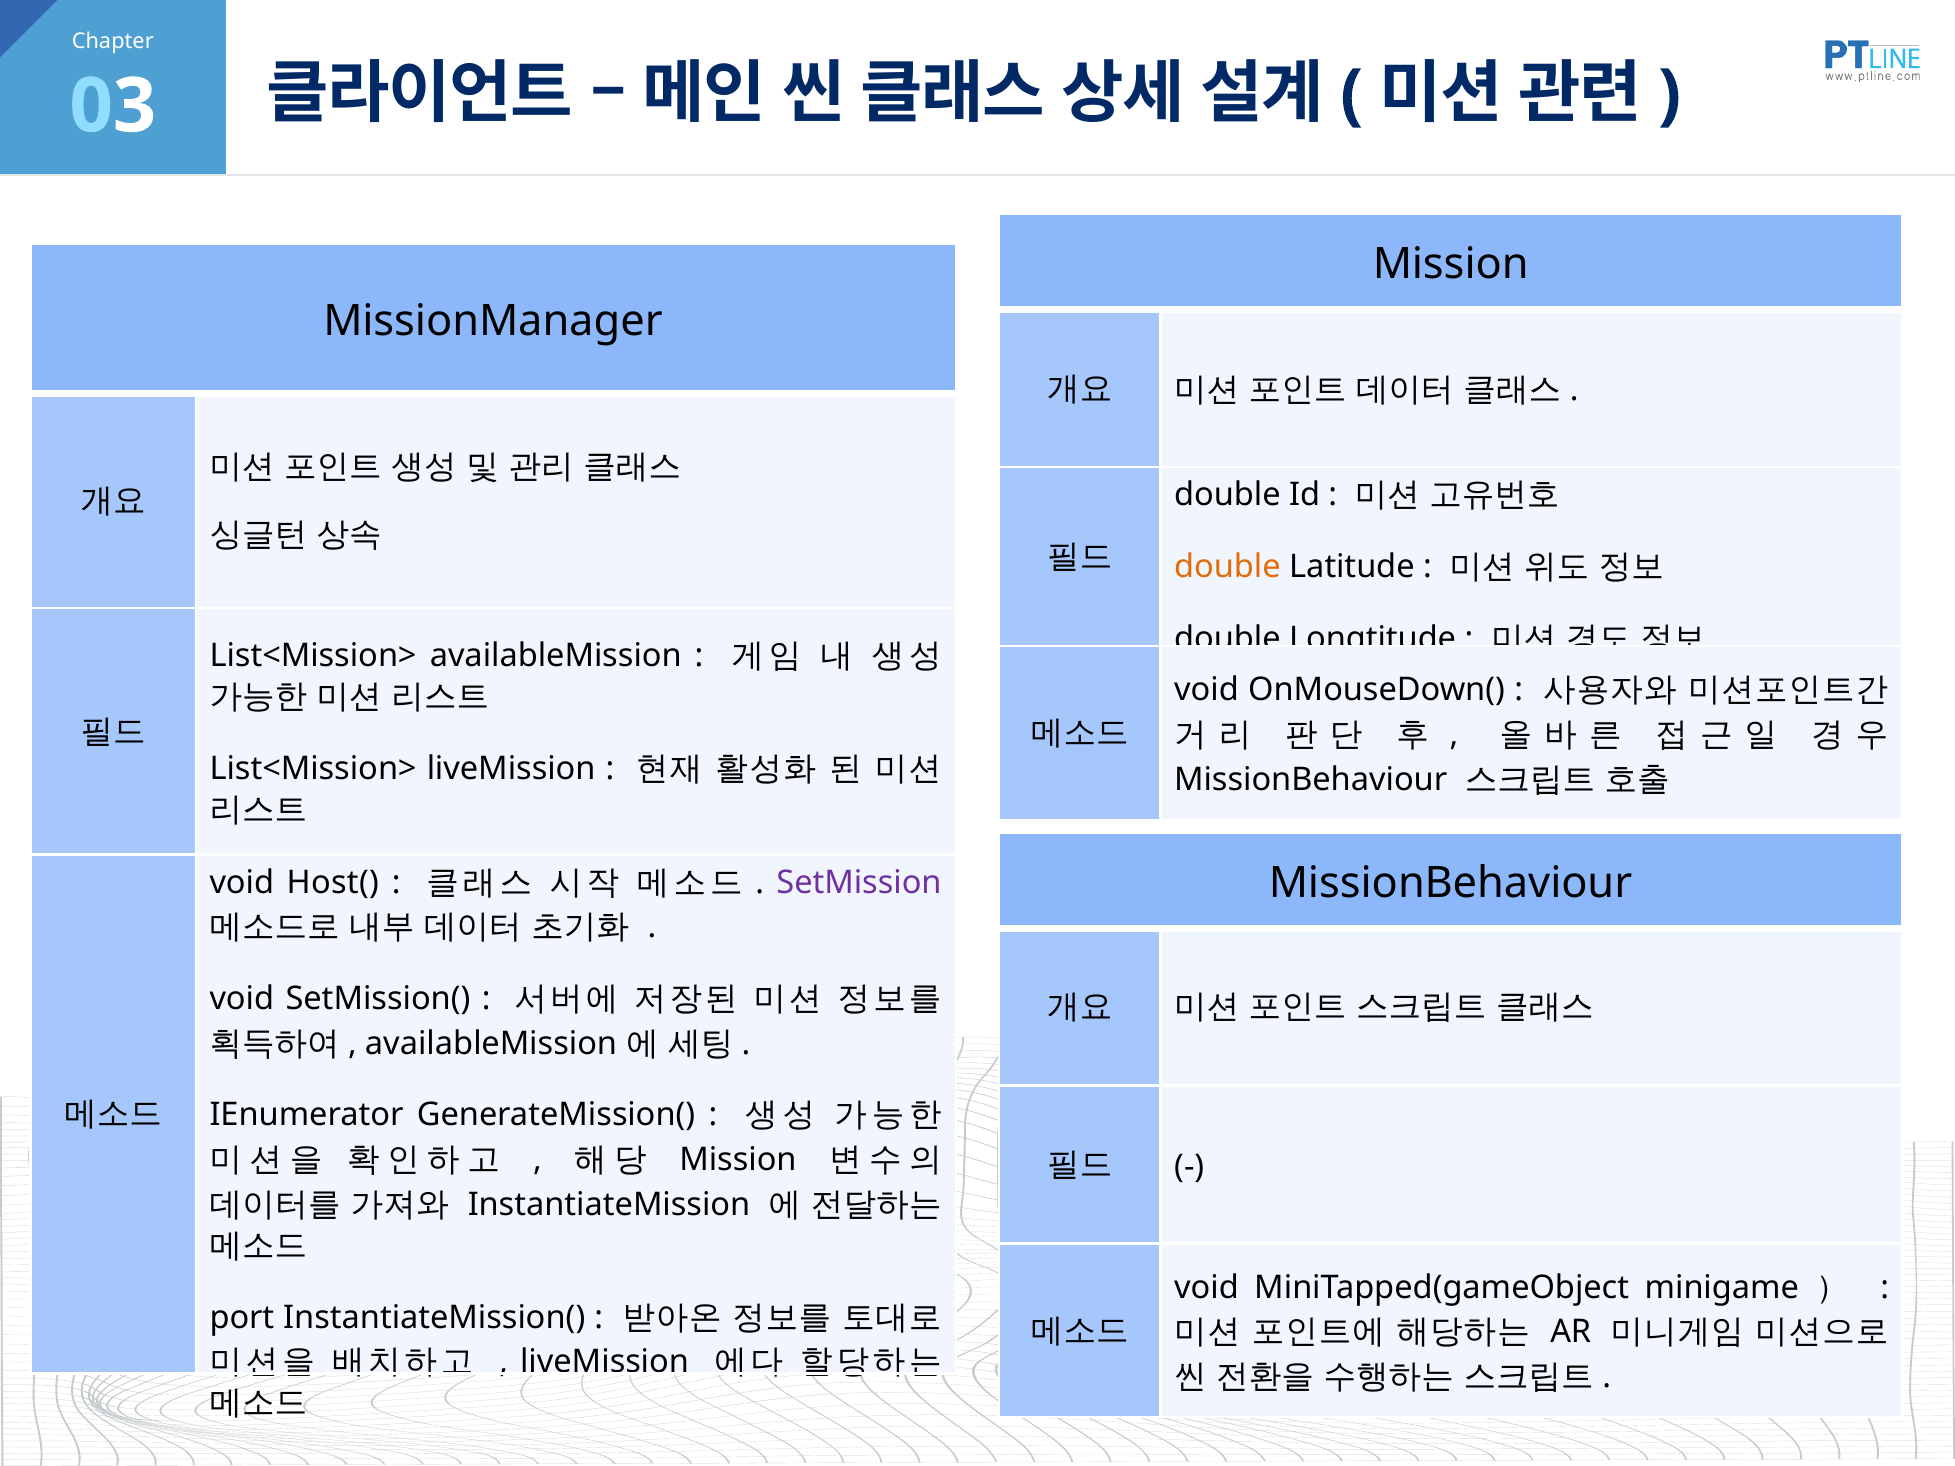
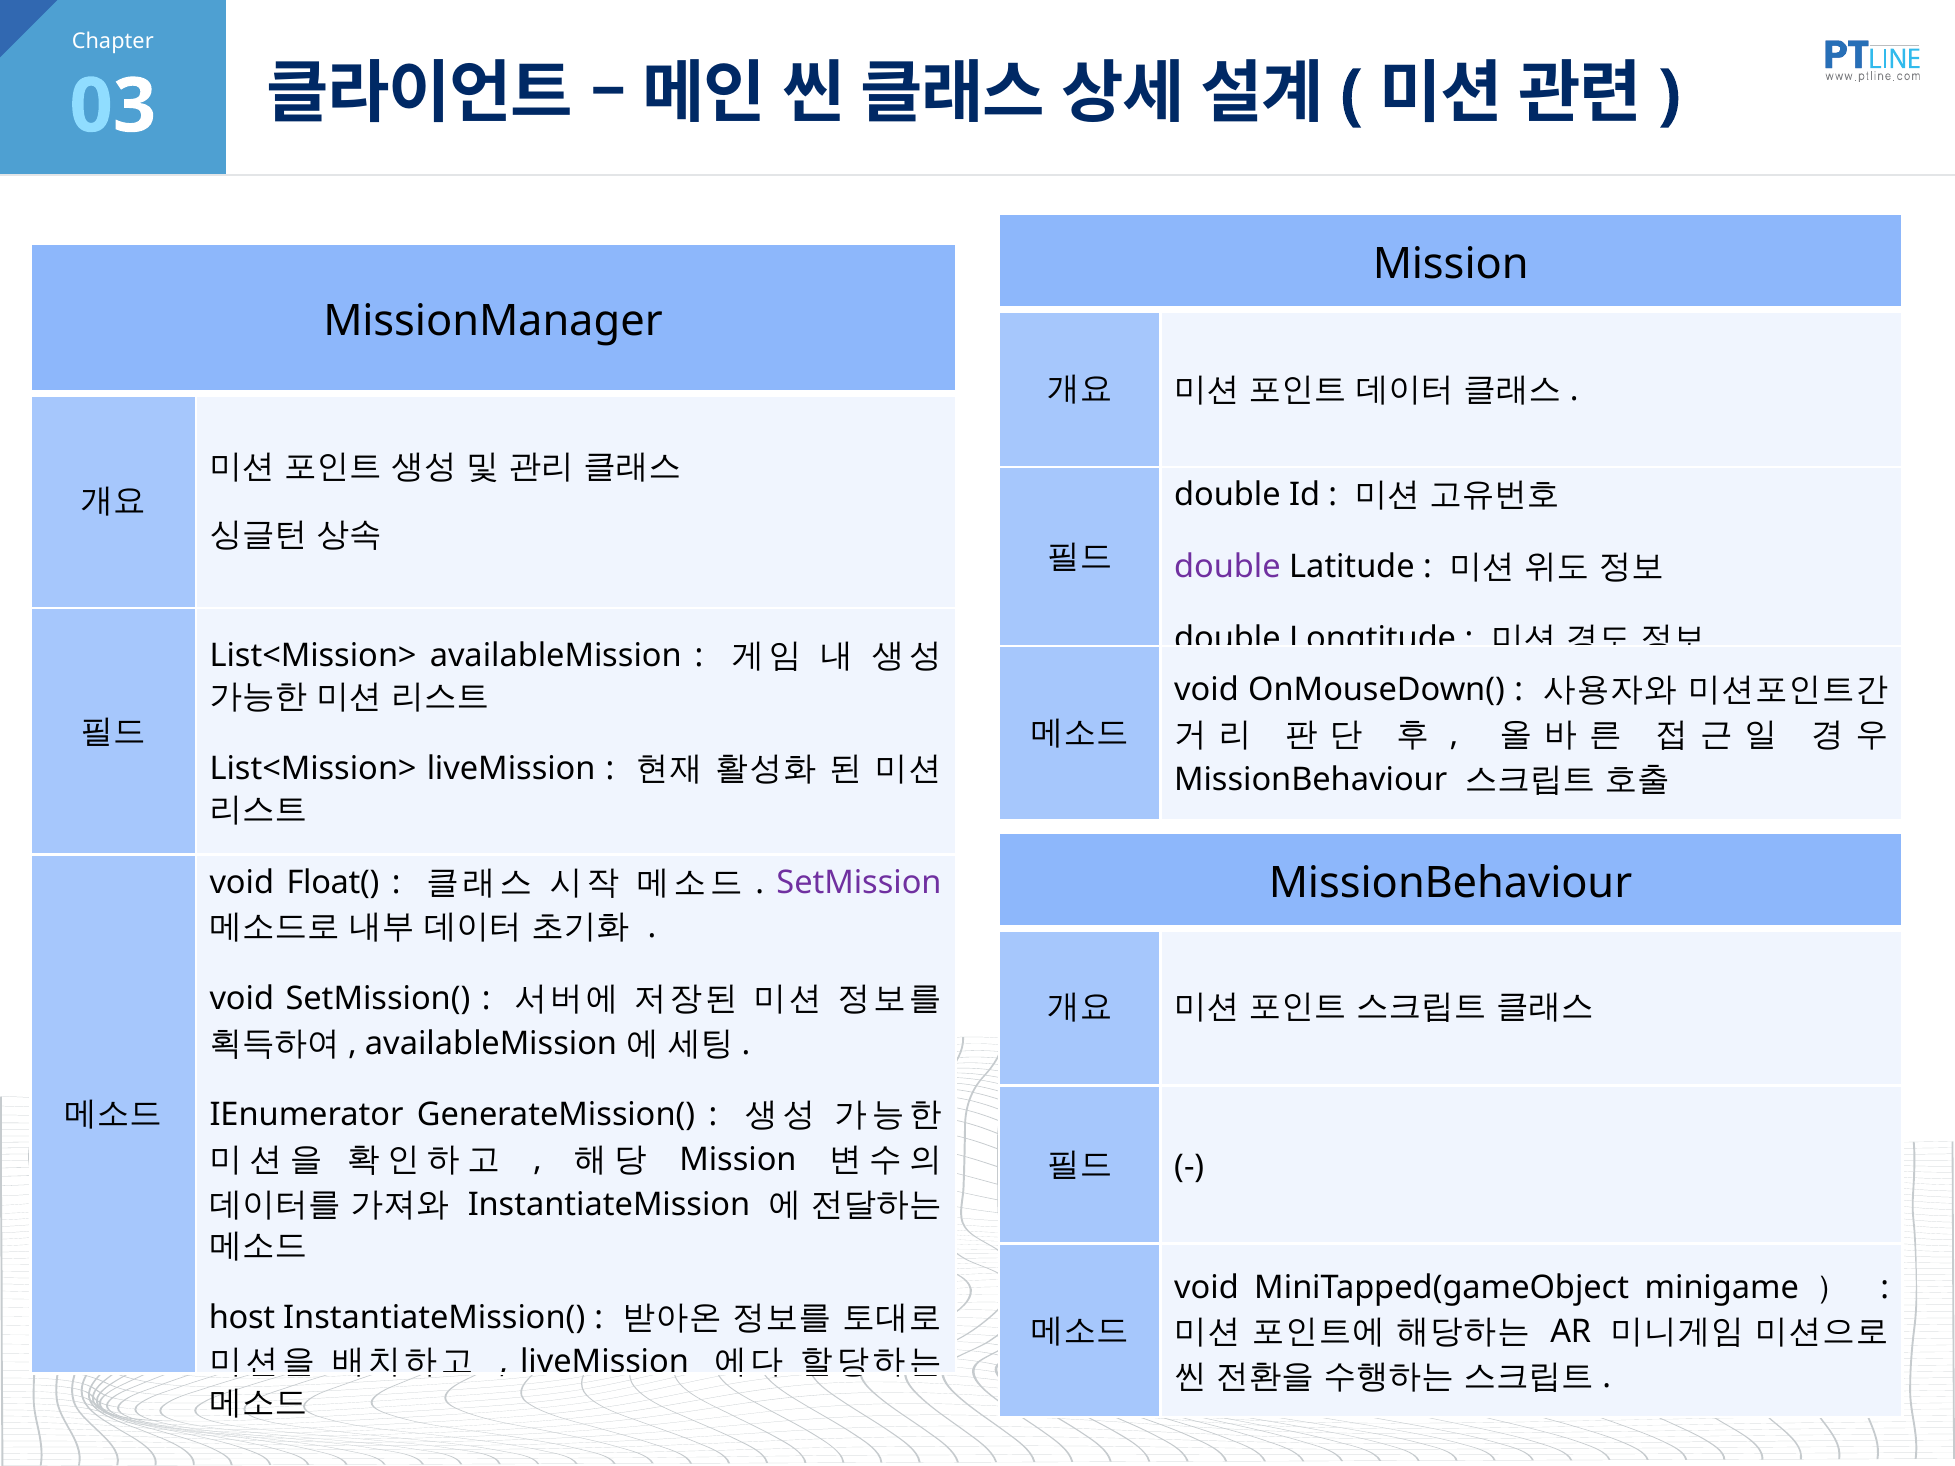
double at (1227, 567) colour: orange -> purple
Host(: Host( -> Float(
port: port -> host
